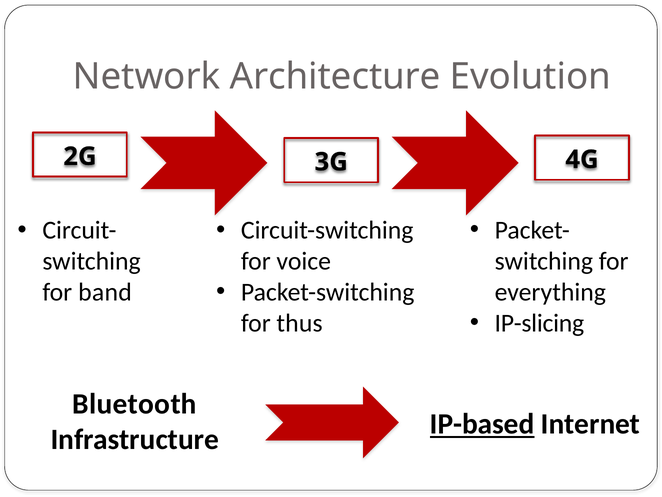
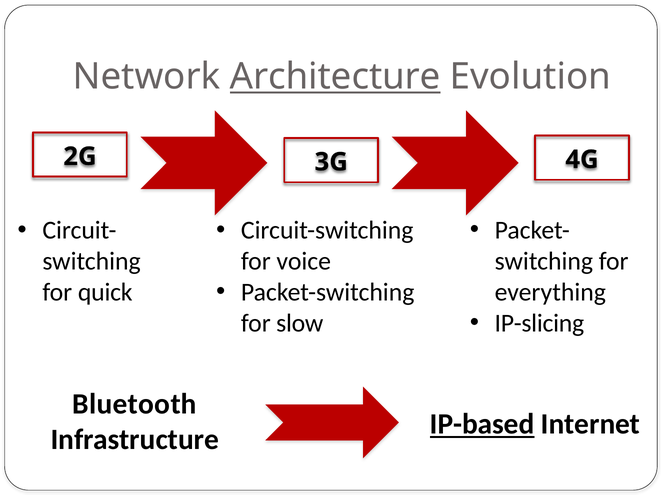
Architecture underline: none -> present
band: band -> quick
thus: thus -> slow
